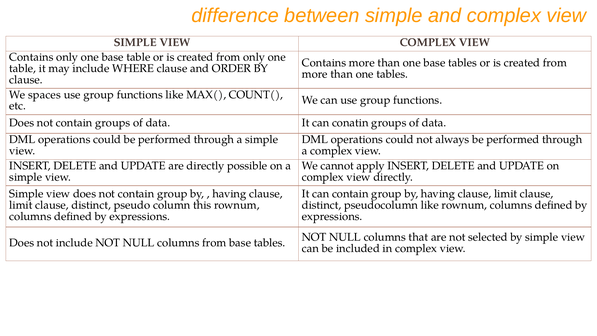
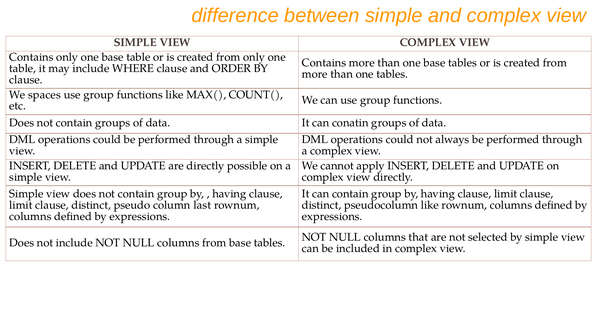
this: this -> last
